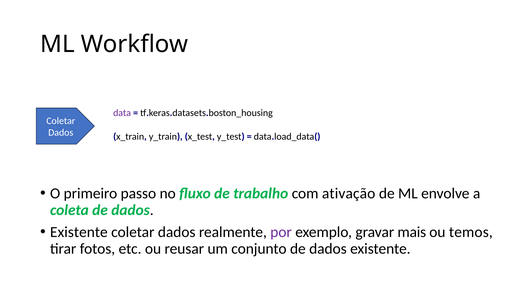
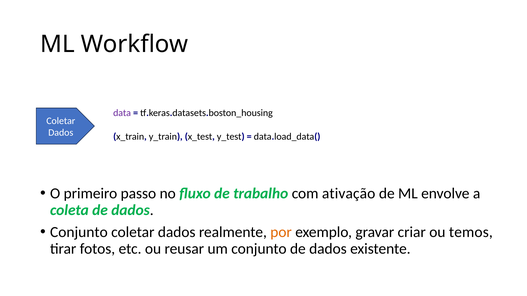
Existente at (79, 232): Existente -> Conjunto
por colour: purple -> orange
mais: mais -> criar
